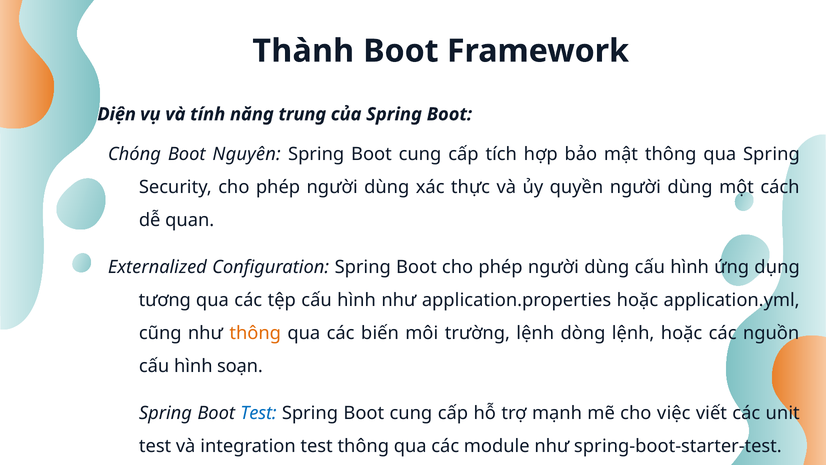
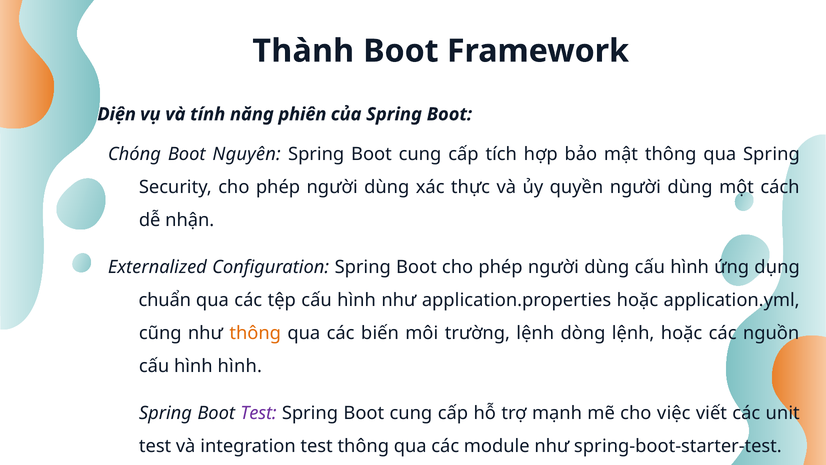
trung: trung -> phiên
quan: quan -> nhận
tương: tương -> chuẩn
hình soạn: soạn -> hình
Test at (258, 413) colour: blue -> purple
